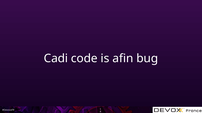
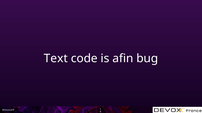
Cadi: Cadi -> Text
